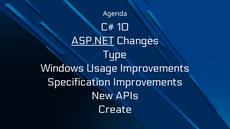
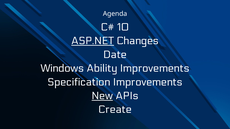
Type: Type -> Date
Usage: Usage -> Ability
New underline: none -> present
